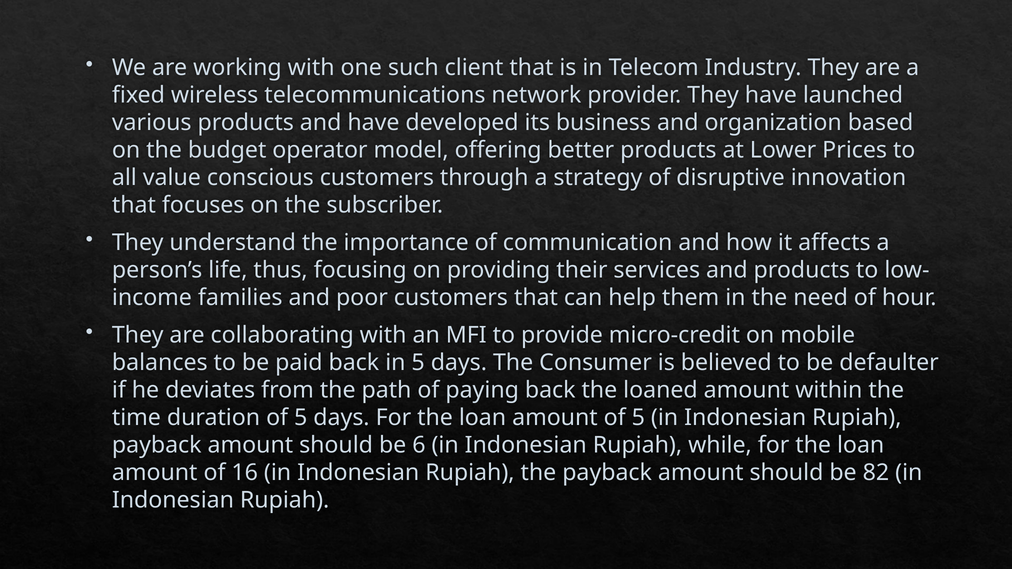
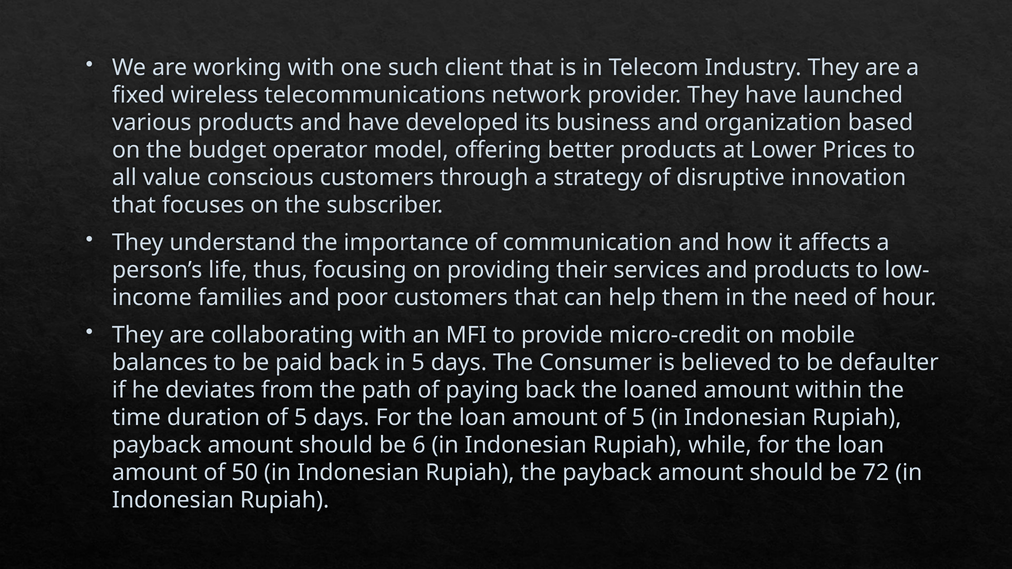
16: 16 -> 50
82: 82 -> 72
